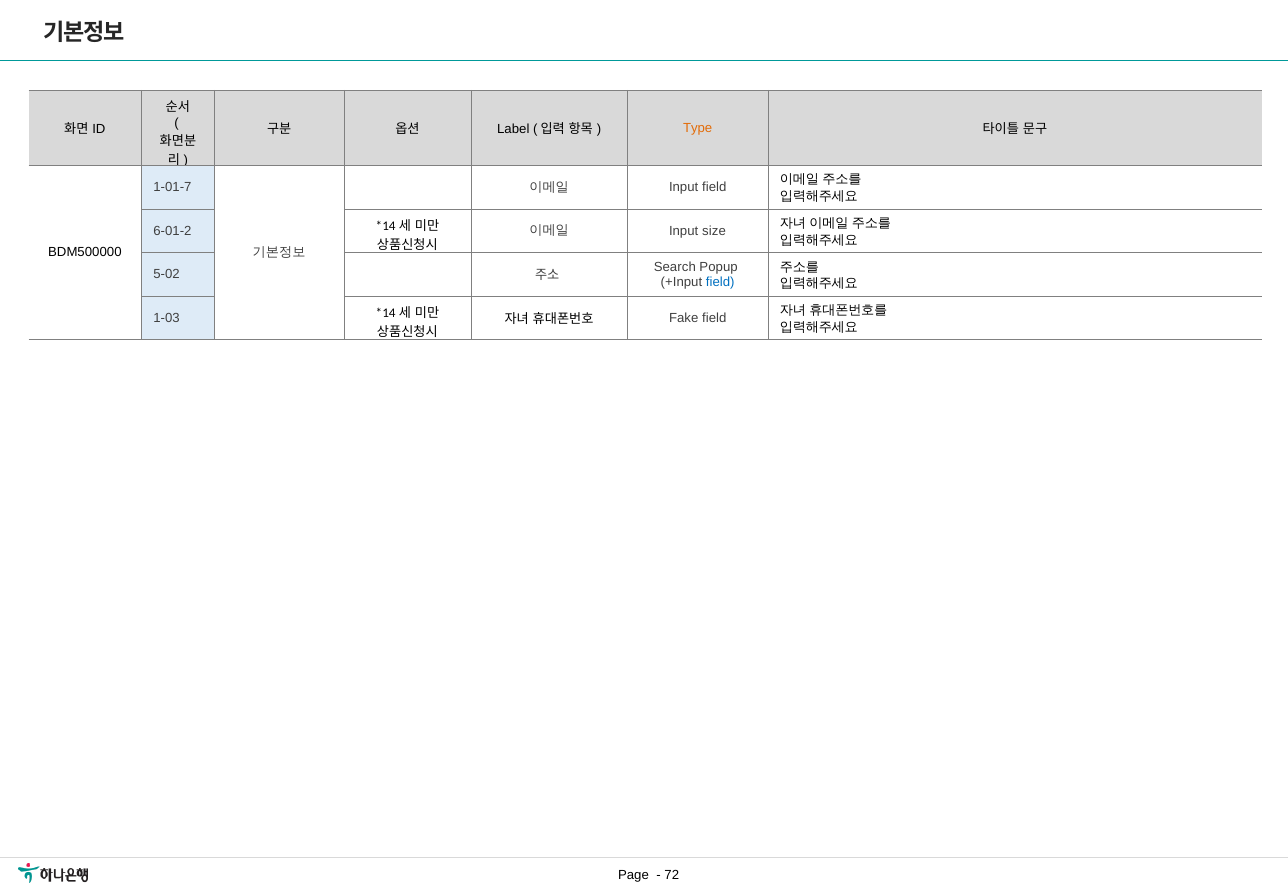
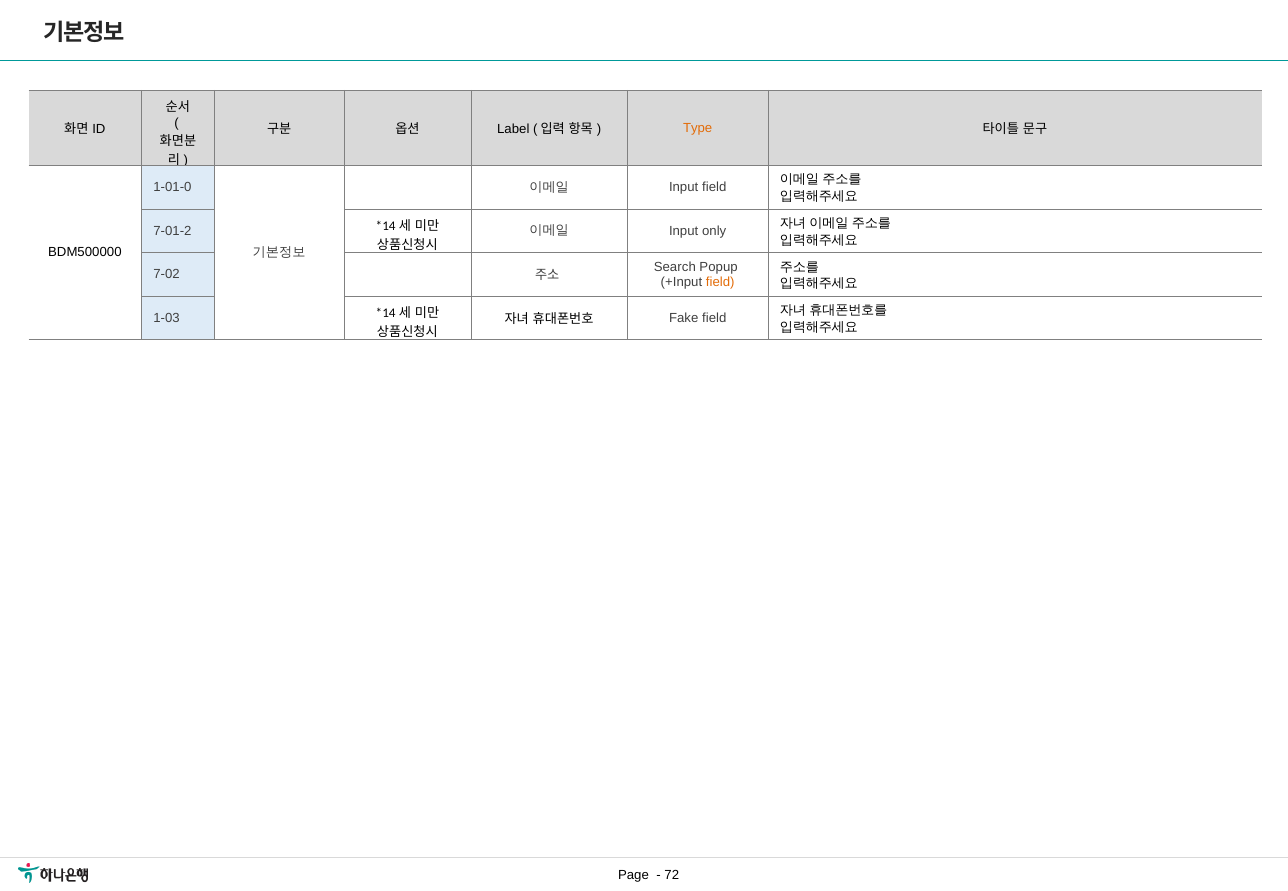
1-01-7: 1-01-7 -> 1-01-0
6-01-2: 6-01-2 -> 7-01-2
size: size -> only
5-02: 5-02 -> 7-02
field at (720, 282) colour: blue -> orange
